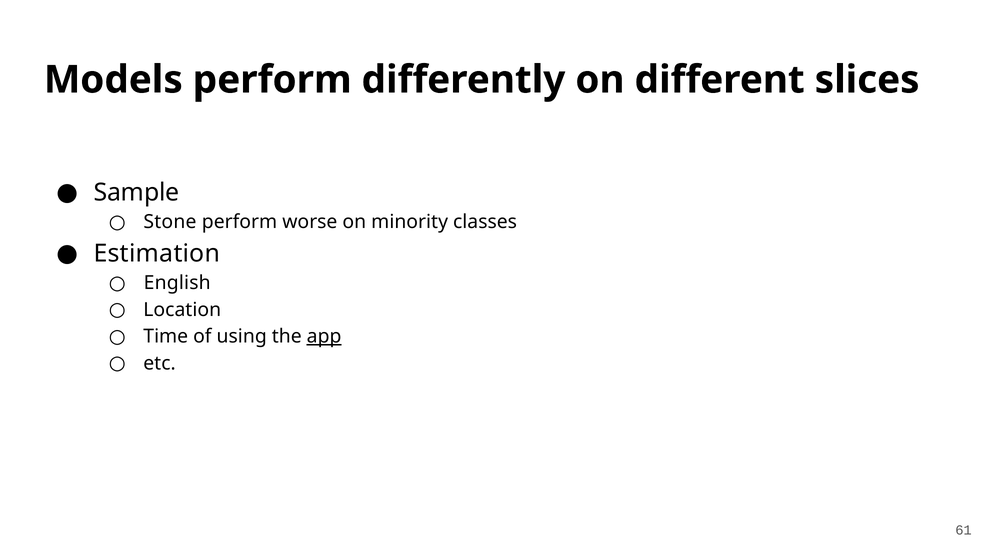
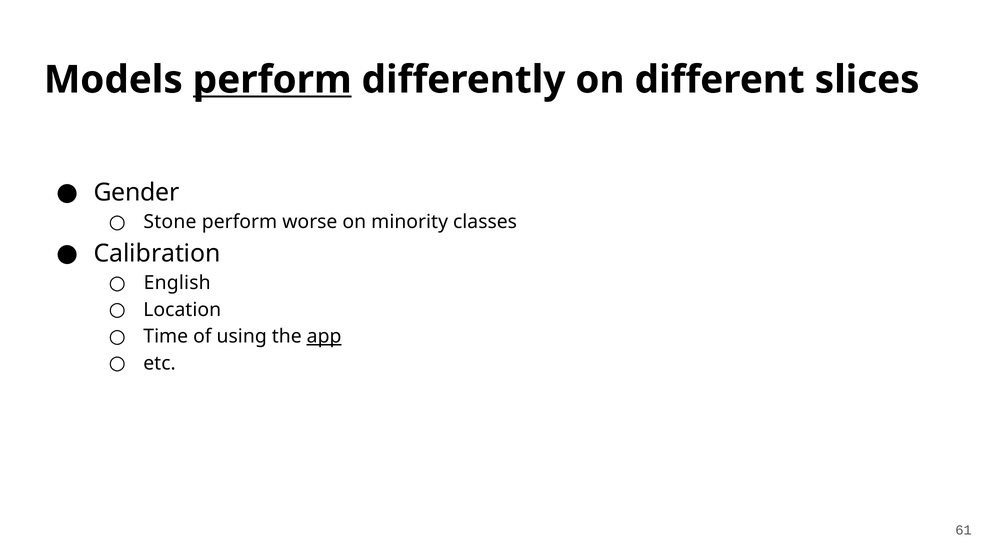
perform at (272, 80) underline: none -> present
Sample: Sample -> Gender
Estimation: Estimation -> Calibration
